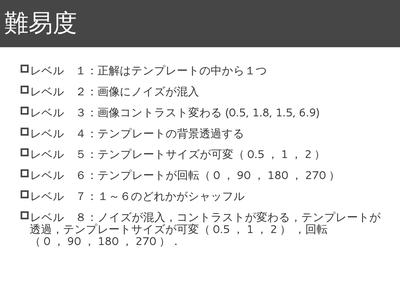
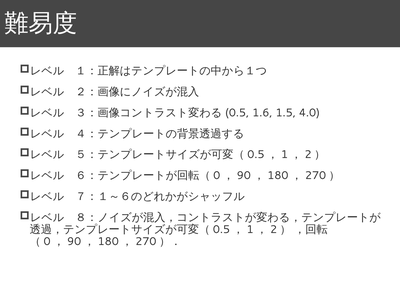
1.8: 1.8 -> 1.6
6.9: 6.9 -> 4.0
